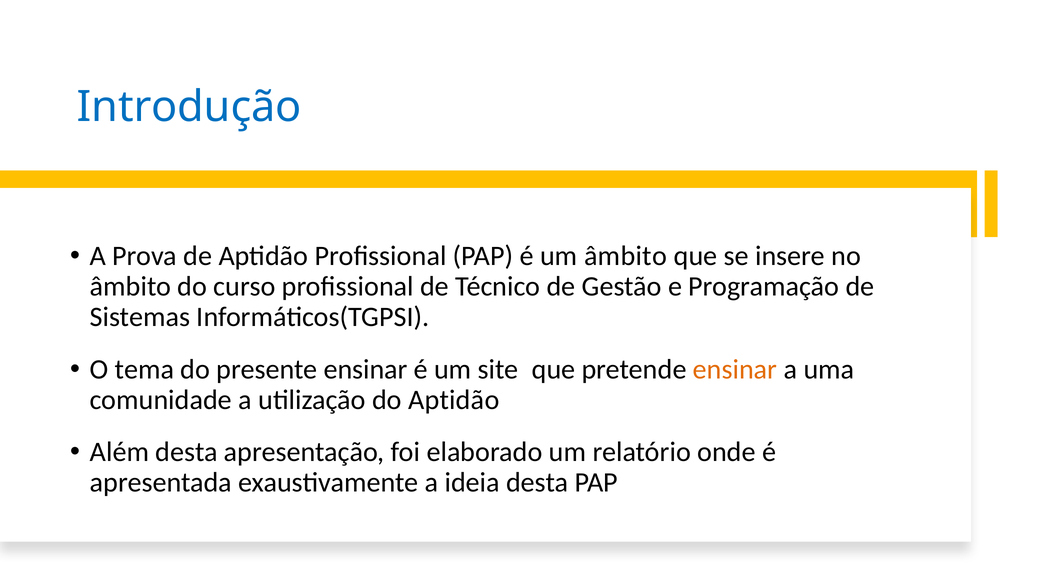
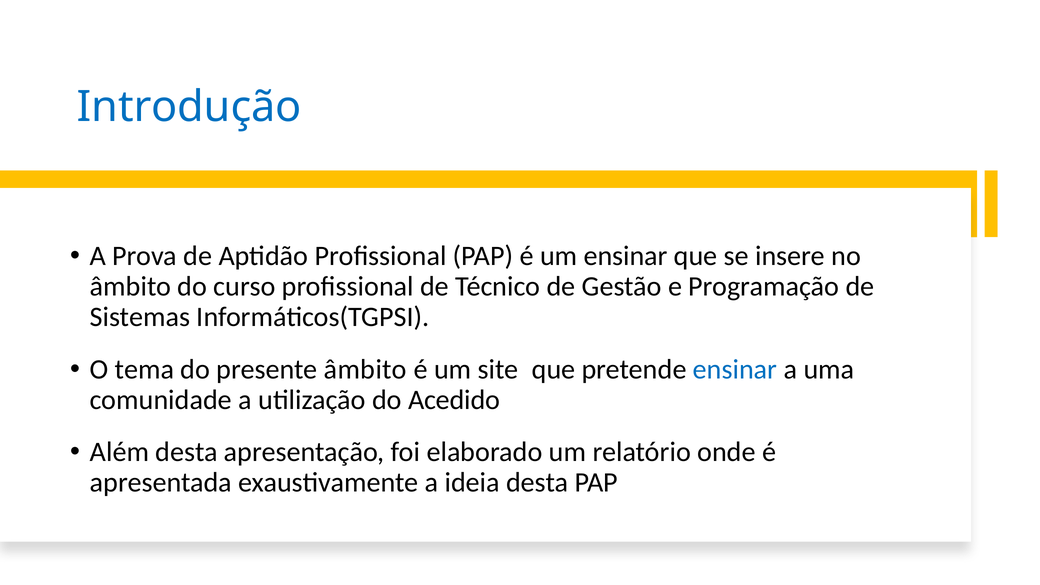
um âmbito: âmbito -> ensinar
presente ensinar: ensinar -> âmbito
ensinar at (735, 369) colour: orange -> blue
do Aptidão: Aptidão -> Acedido
